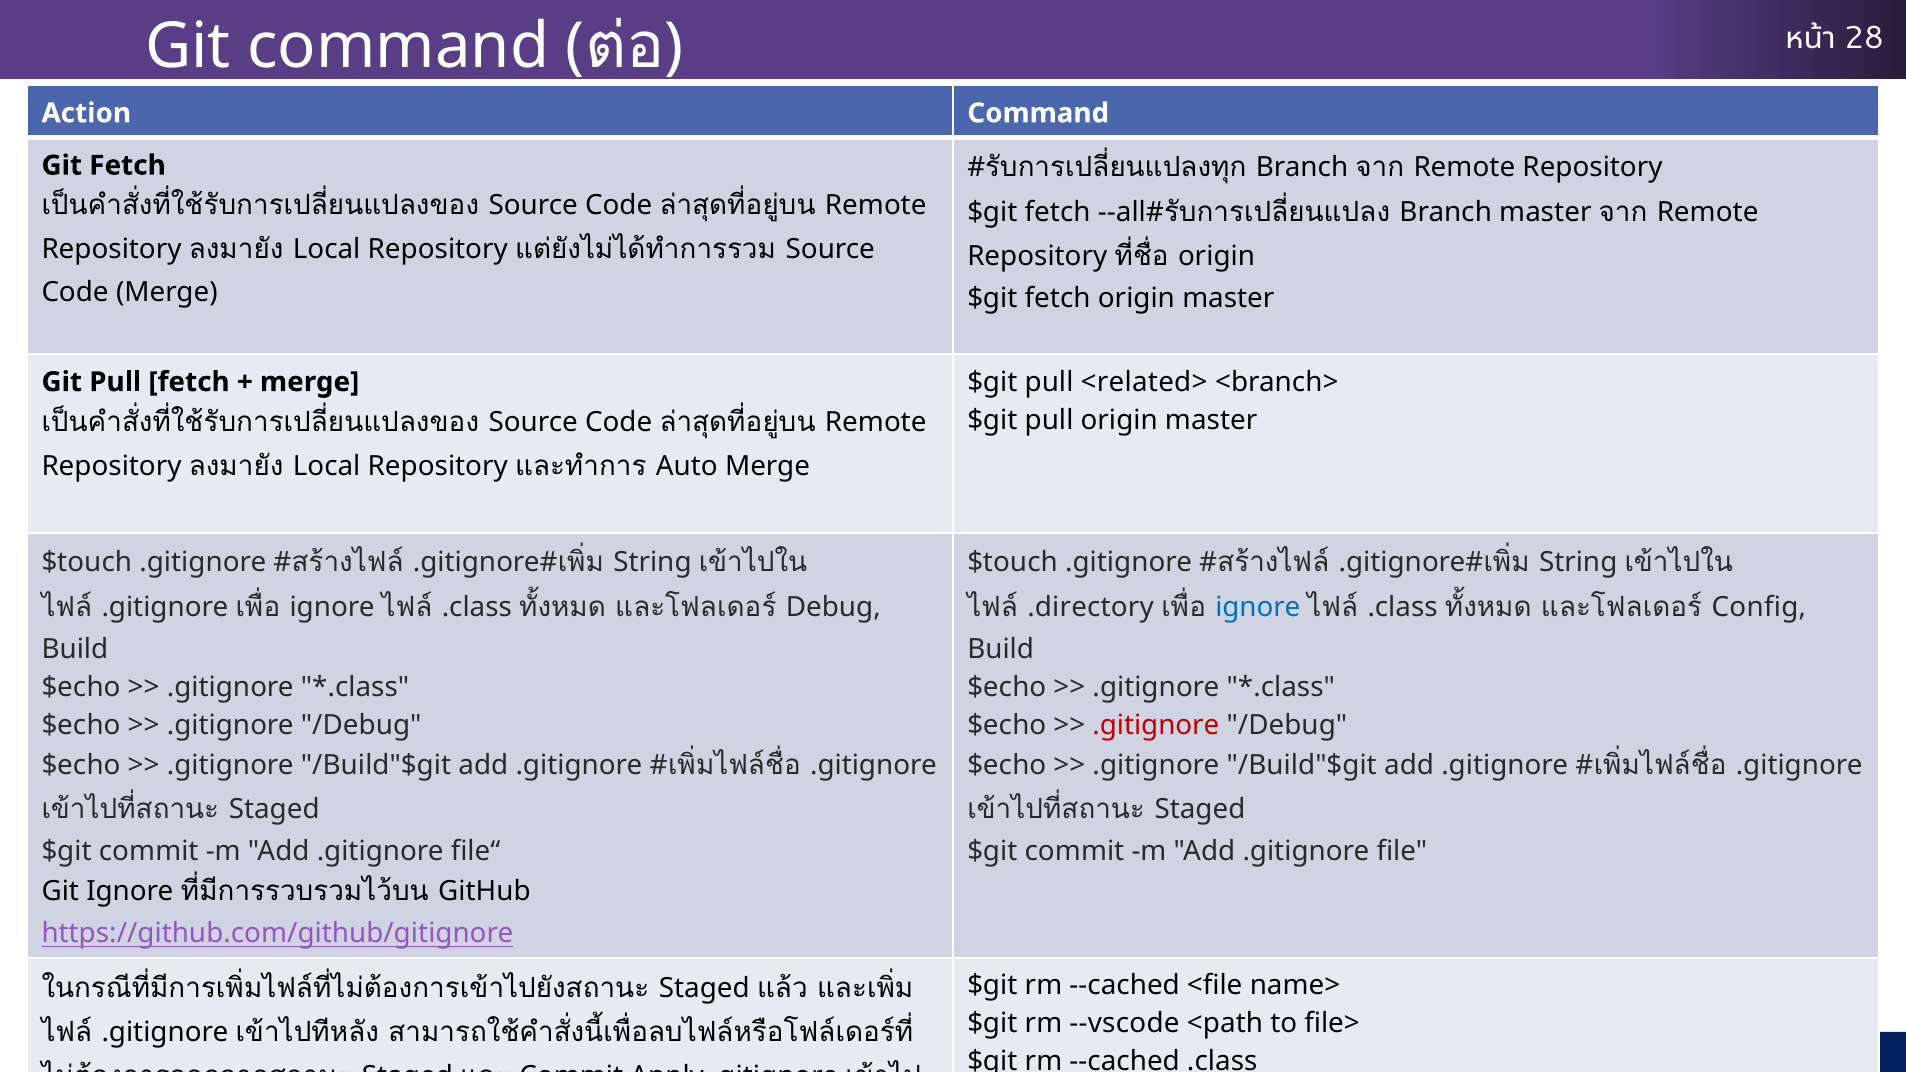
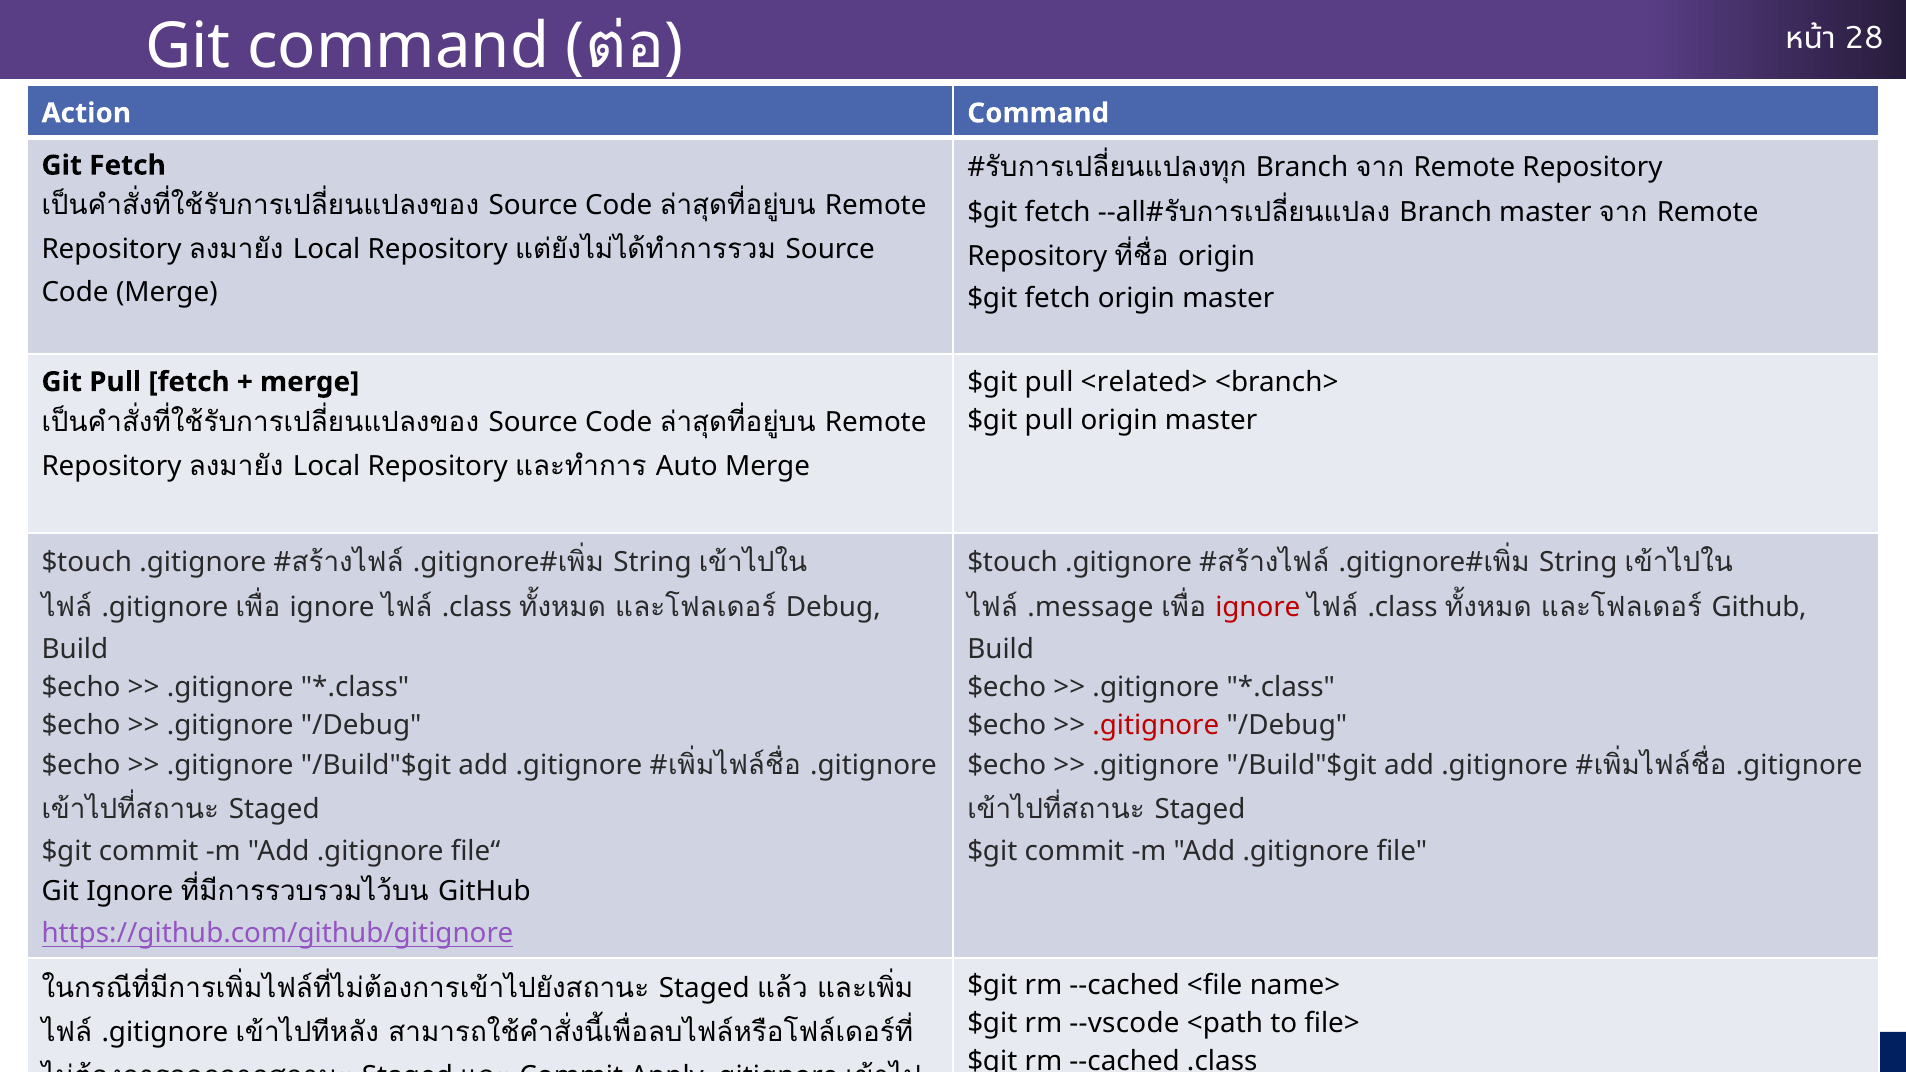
.directory: .directory -> .message
ignore at (1258, 607) colour: blue -> red
Config at (1759, 607): Config -> Github
